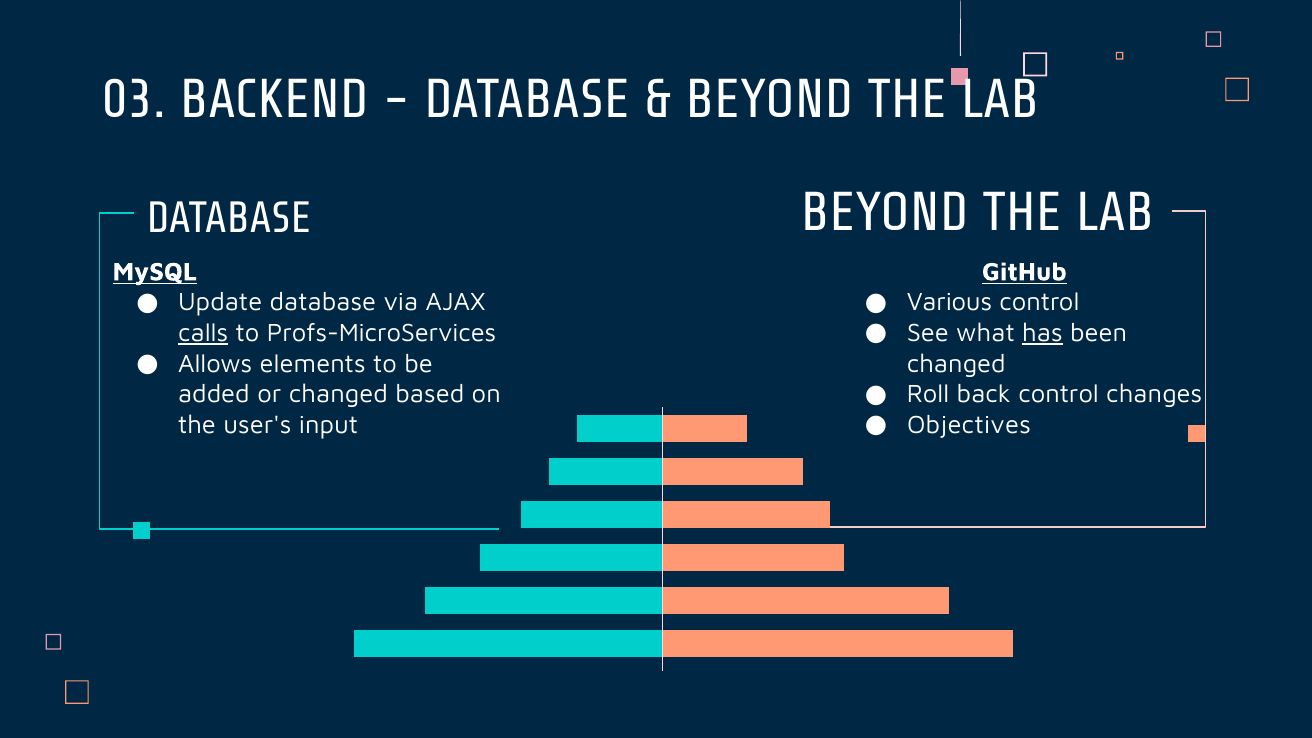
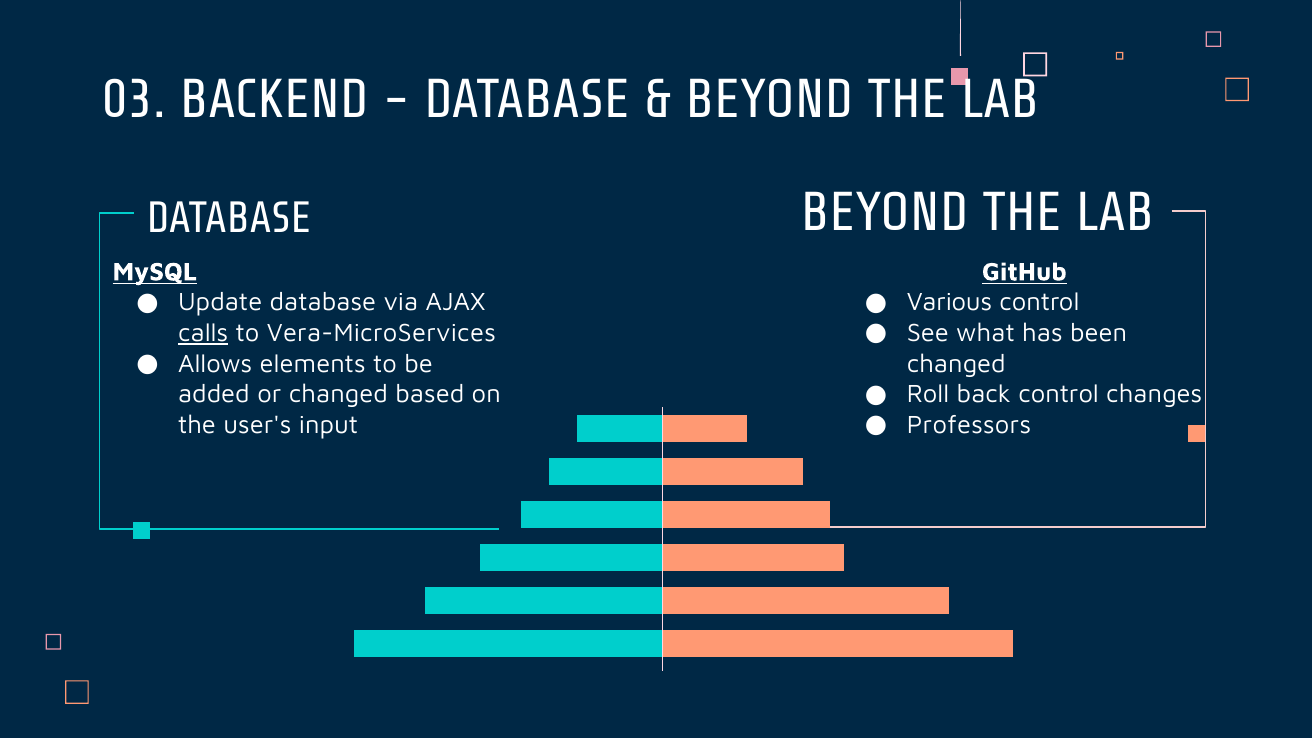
has underline: present -> none
Profs-MicroServices: Profs-MicroServices -> Vera-MicroServices
Objectives: Objectives -> Professors
